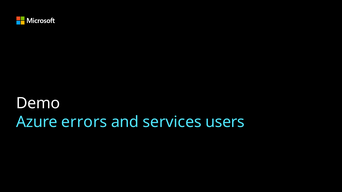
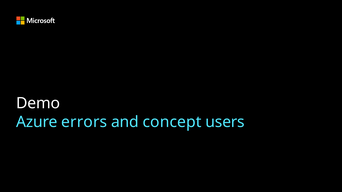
services: services -> concept
